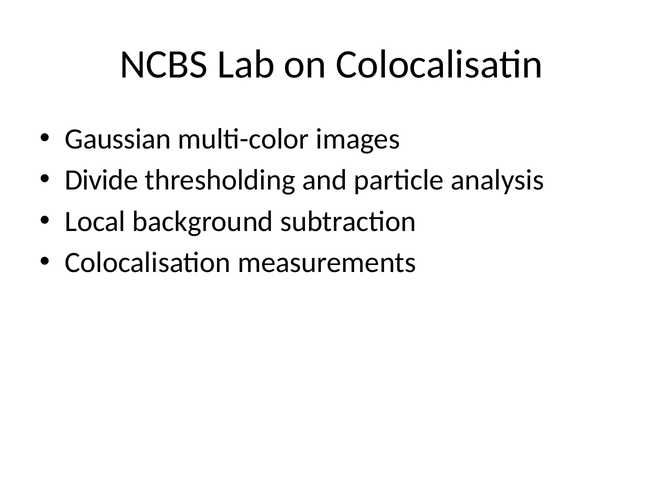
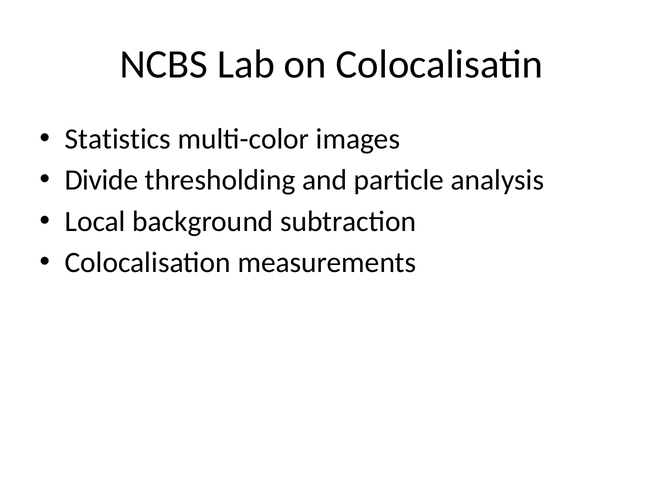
Gaussian: Gaussian -> Statistics
